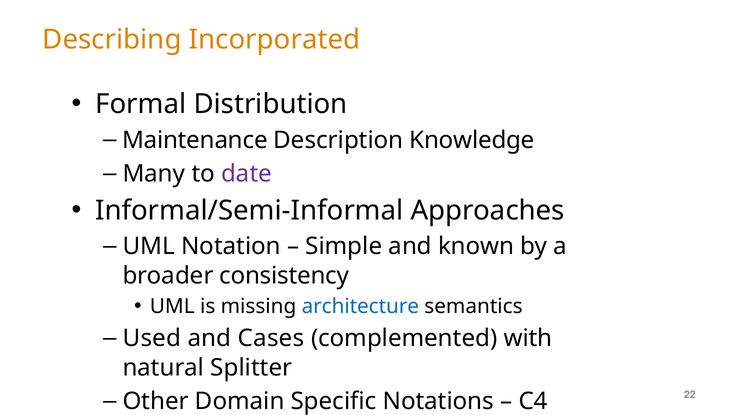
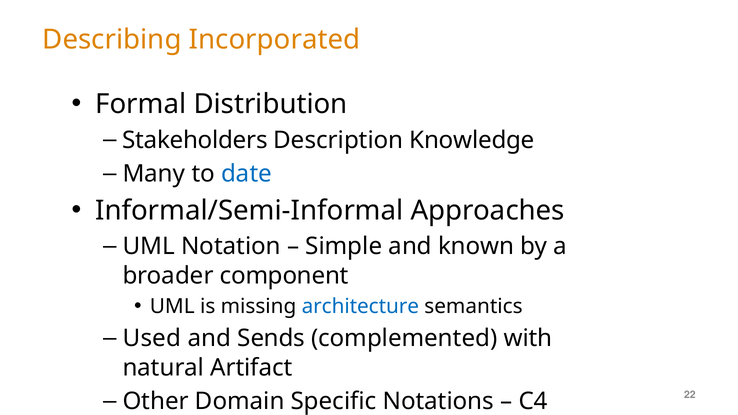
Maintenance: Maintenance -> Stakeholders
date colour: purple -> blue
consistency: consistency -> component
Cases: Cases -> Sends
Splitter: Splitter -> Artifact
